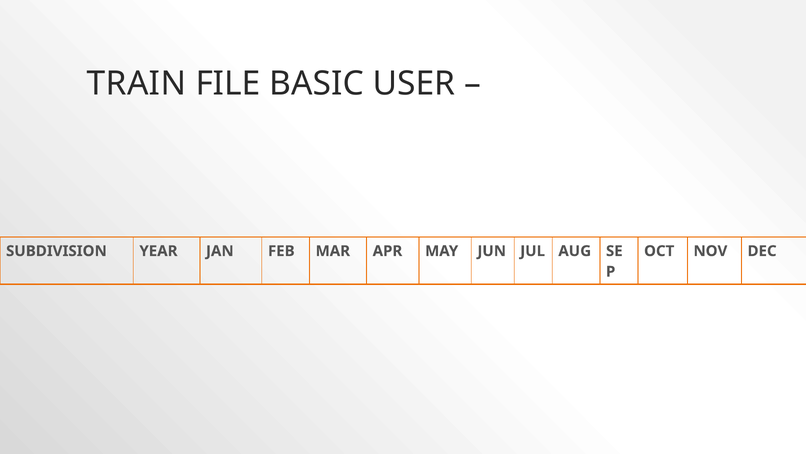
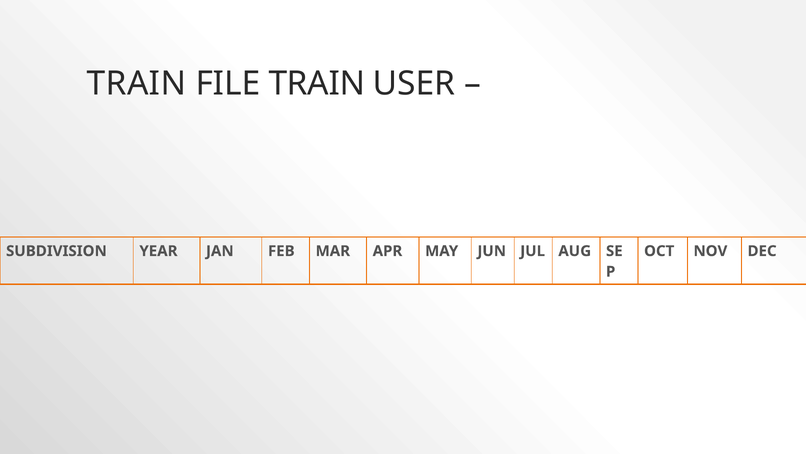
FILE BASIC: BASIC -> TRAIN
